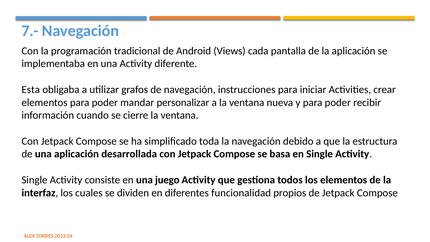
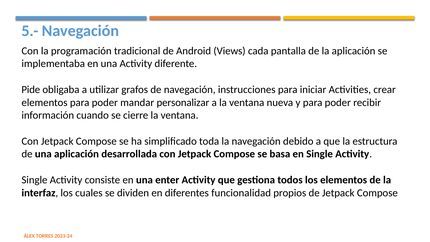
7.-: 7.- -> 5.-
Esta: Esta -> Pide
juego: juego -> enter
